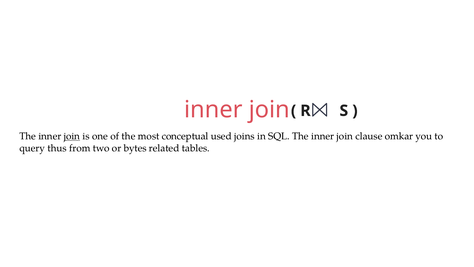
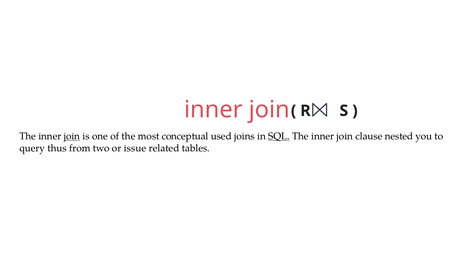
SQL underline: none -> present
omkar: omkar -> nested
bytes: bytes -> issue
